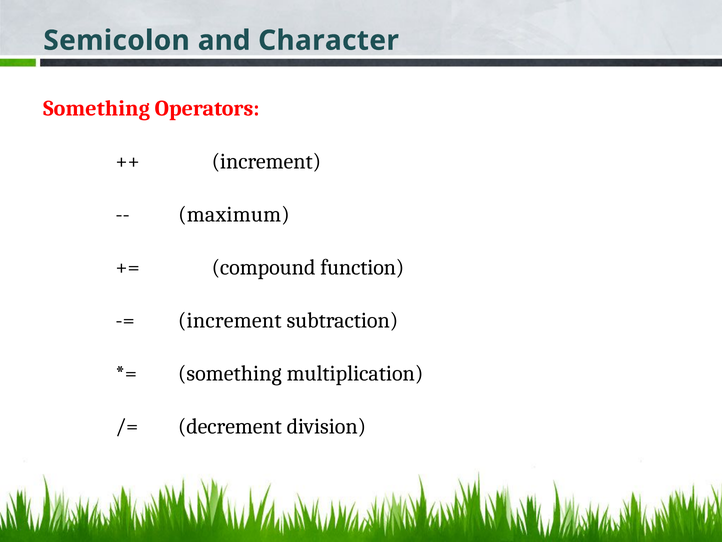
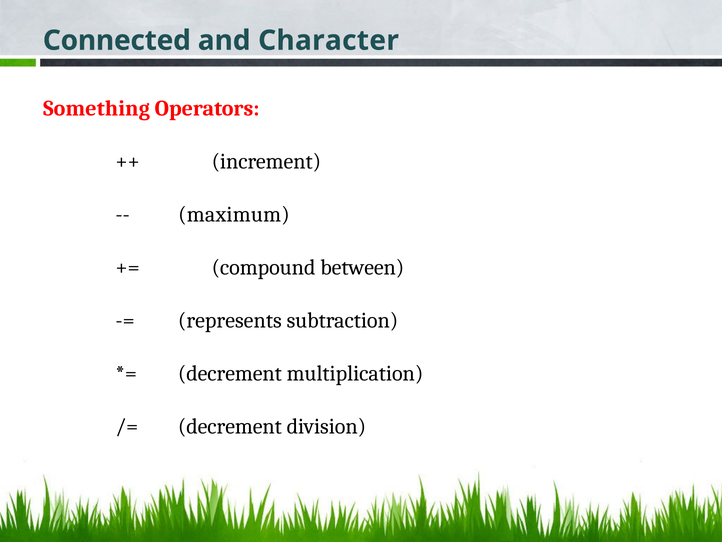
Semicolon: Semicolon -> Connected
function: function -> between
increment at (230, 320): increment -> represents
something at (230, 373): something -> decrement
